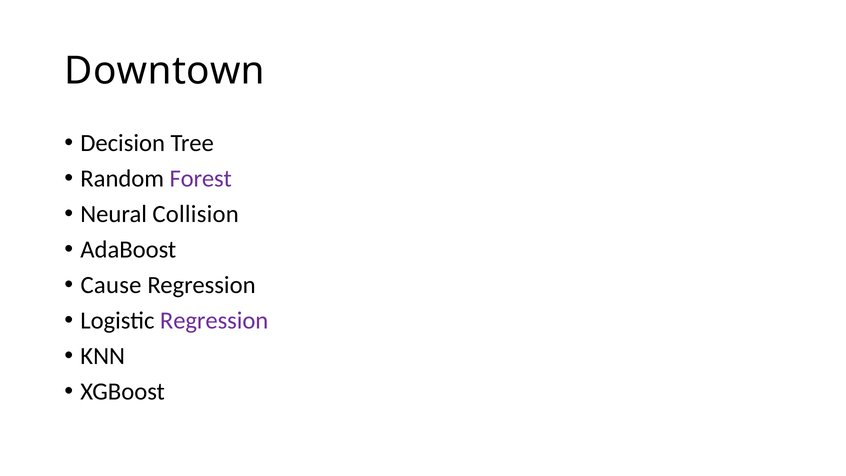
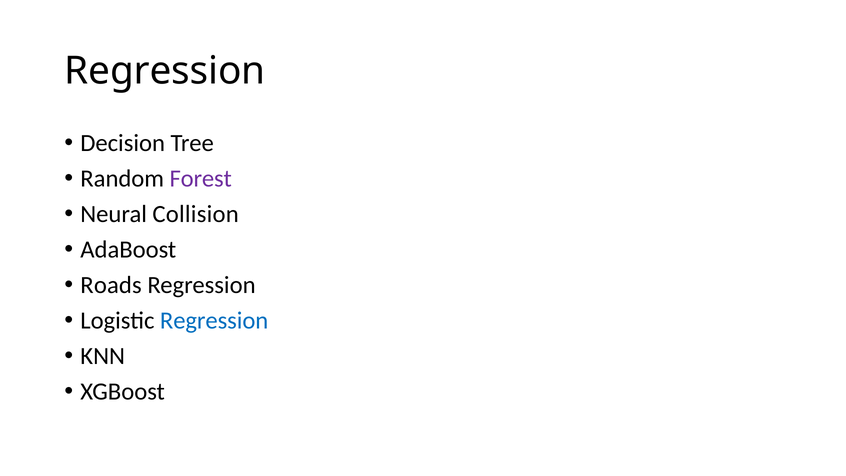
Downtown at (165, 71): Downtown -> Regression
Cause: Cause -> Roads
Regression at (214, 320) colour: purple -> blue
